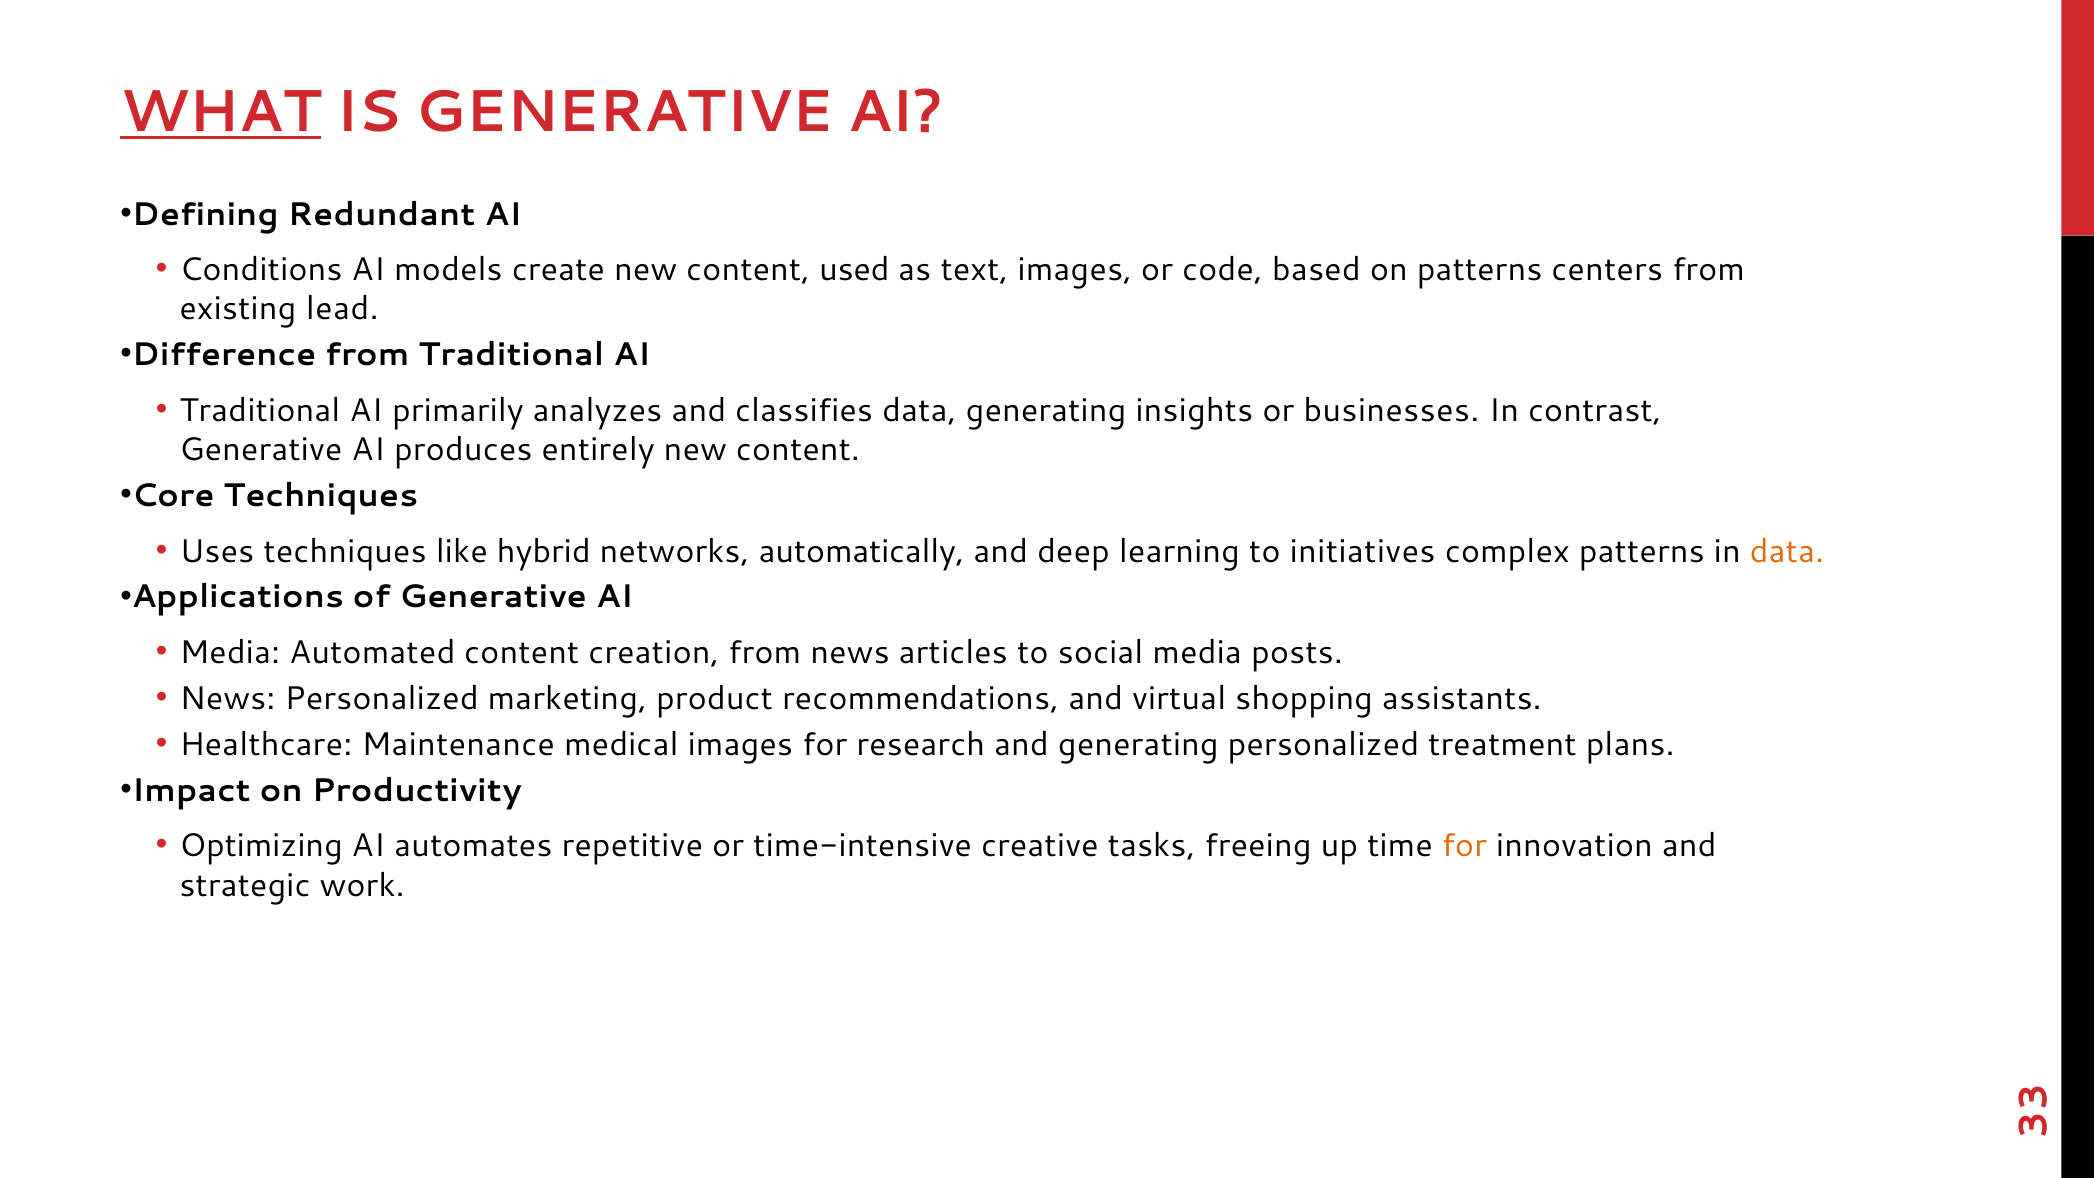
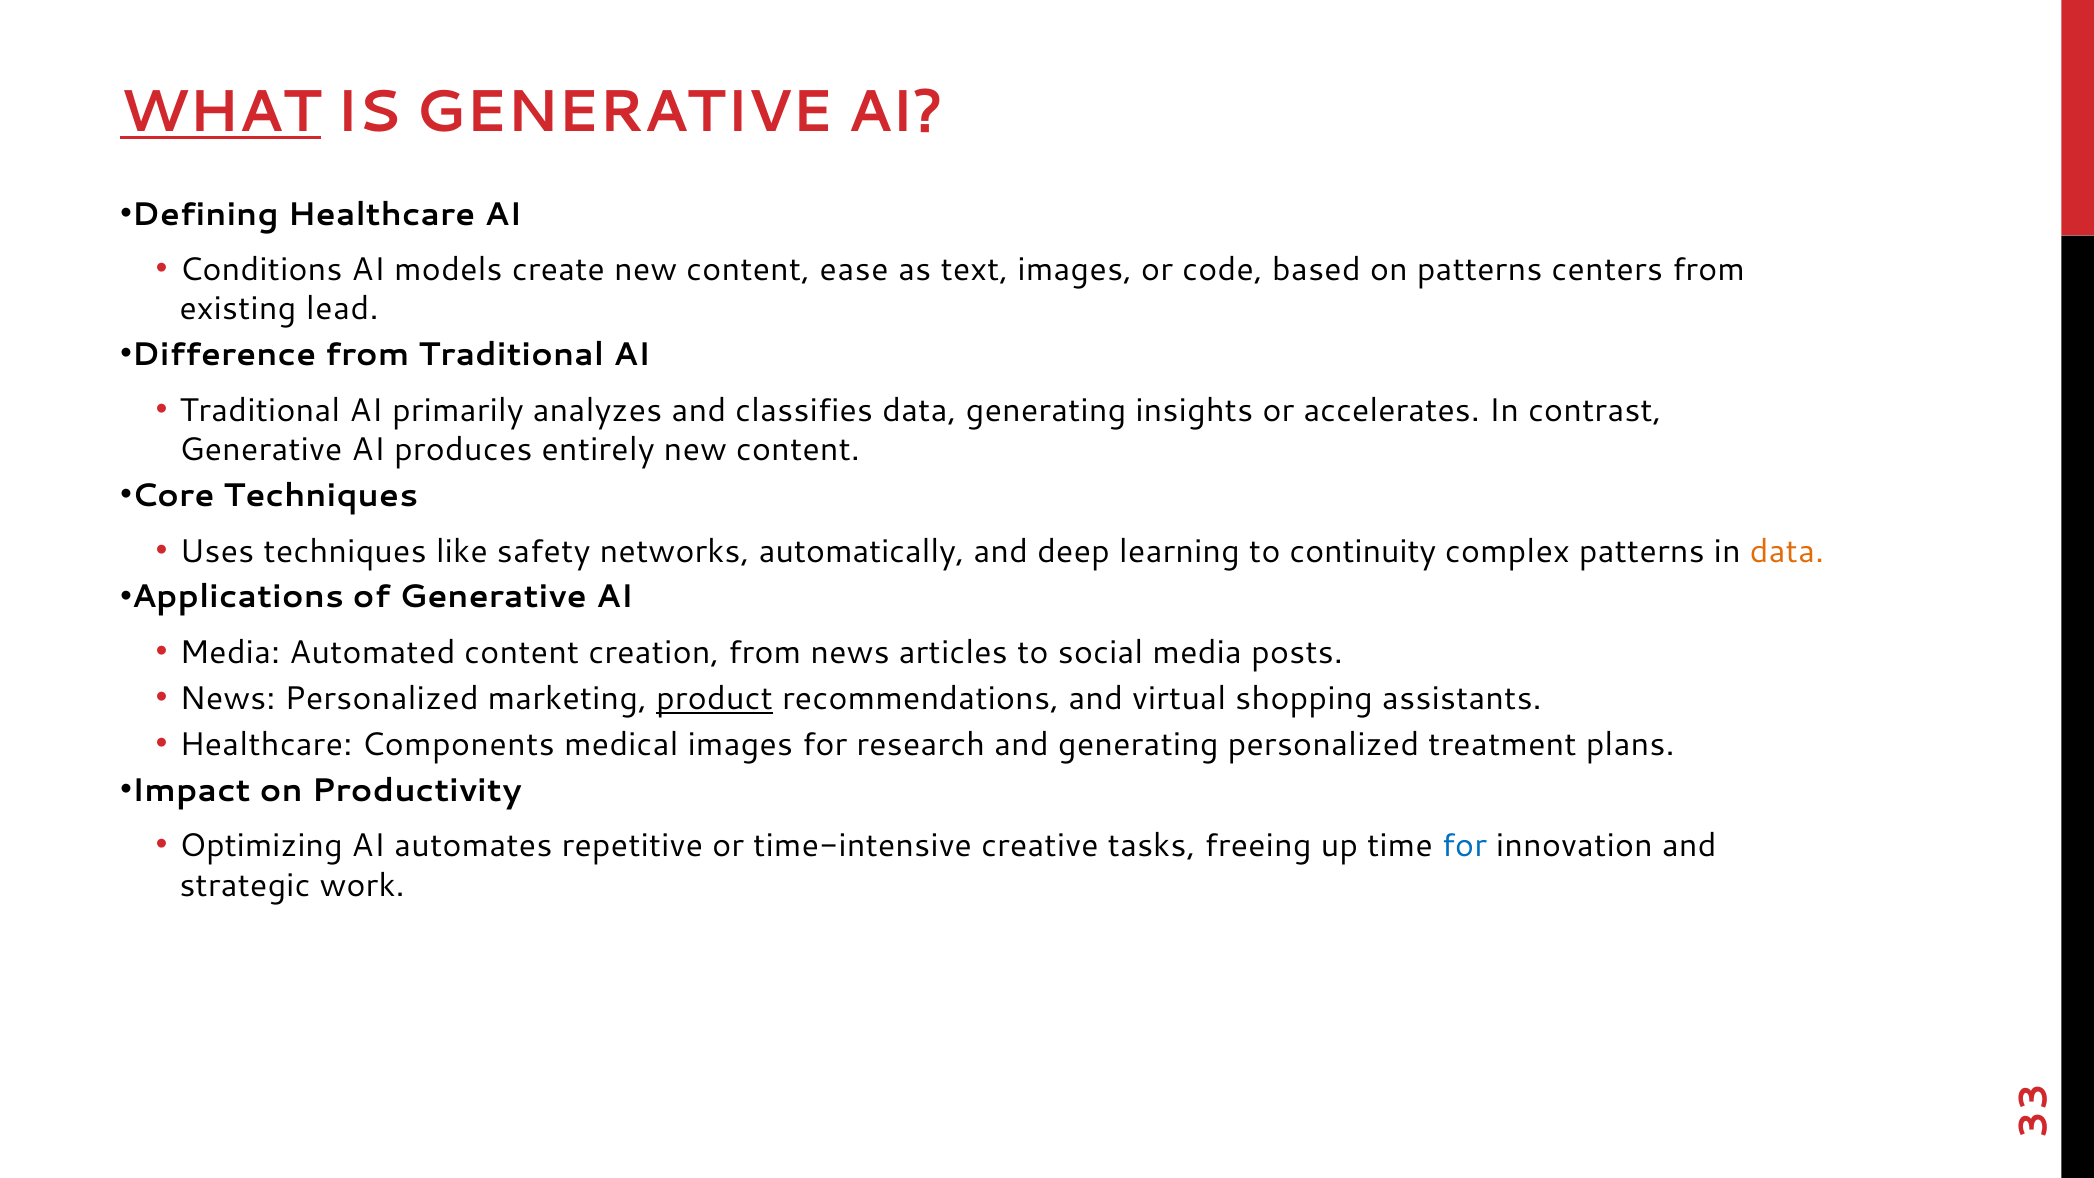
Defining Redundant: Redundant -> Healthcare
used: used -> ease
businesses: businesses -> accelerates
hybrid: hybrid -> safety
initiatives: initiatives -> continuity
product underline: none -> present
Maintenance: Maintenance -> Components
for at (1464, 846) colour: orange -> blue
